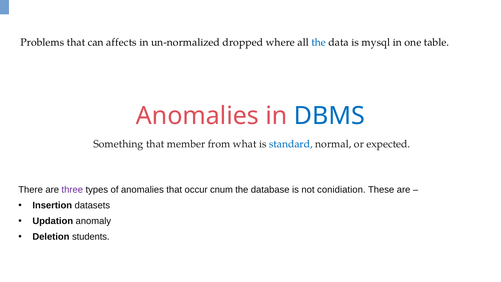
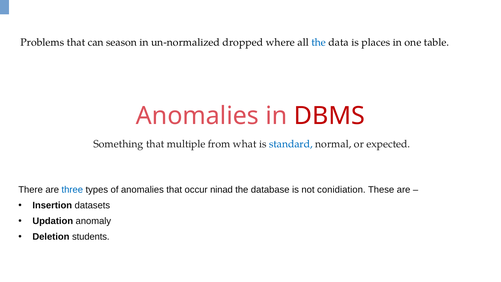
affects: affects -> season
mysql: mysql -> places
DBMS colour: blue -> red
member: member -> multiple
three colour: purple -> blue
cnum: cnum -> ninad
